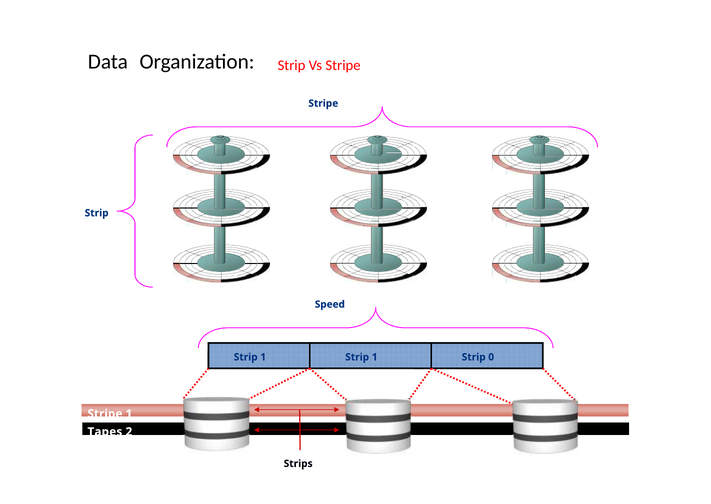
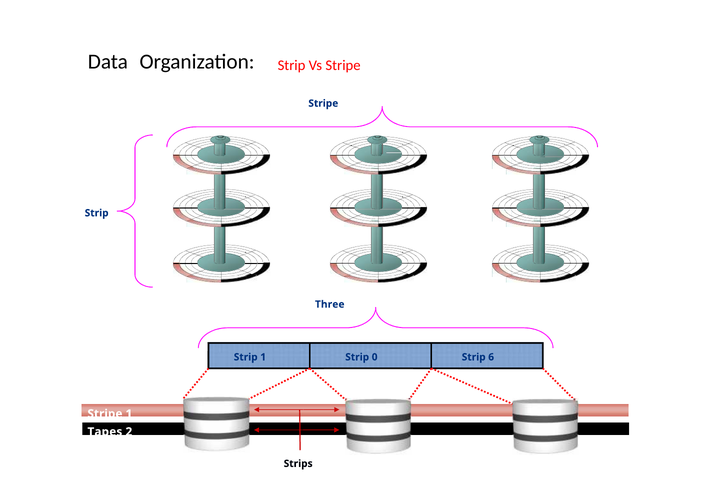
Speed: Speed -> Three
1 Strip 1: 1 -> 0
0: 0 -> 6
